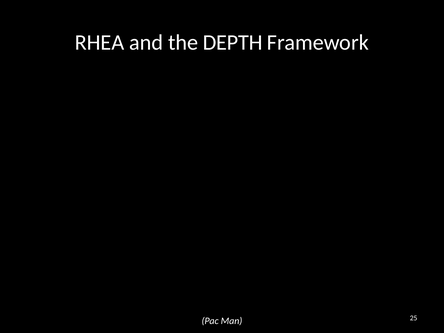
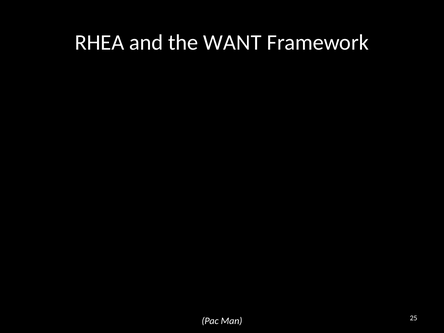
DEPTH: DEPTH -> WANT
